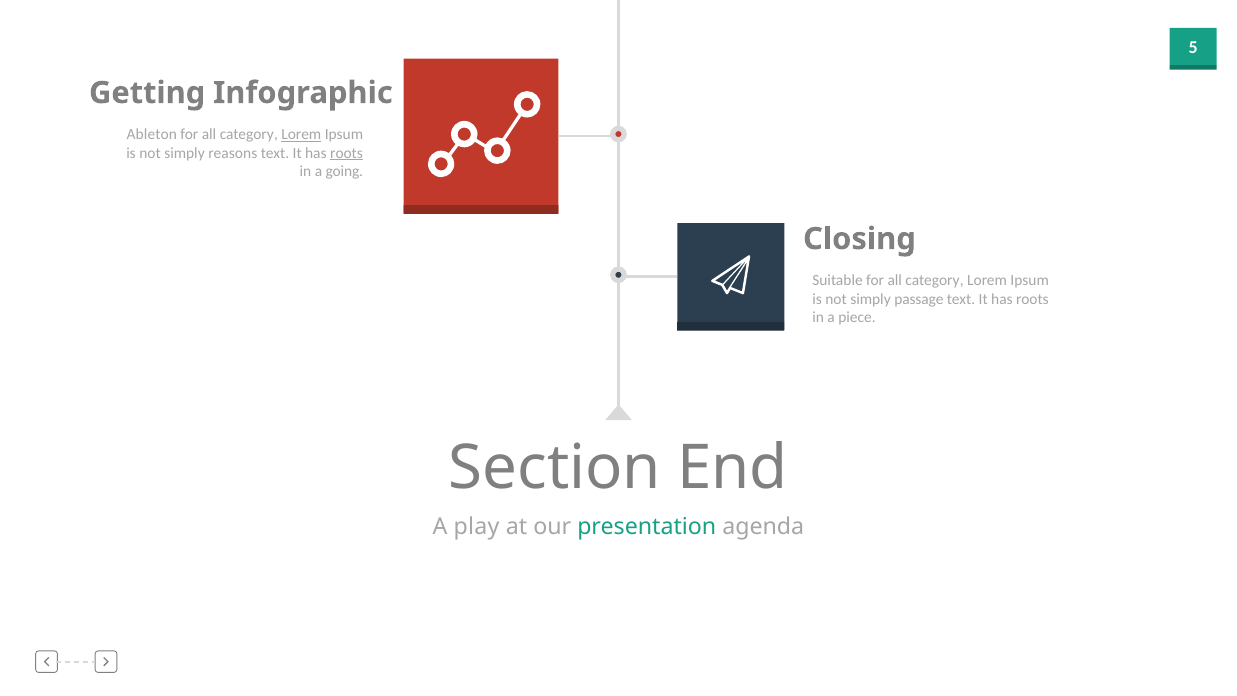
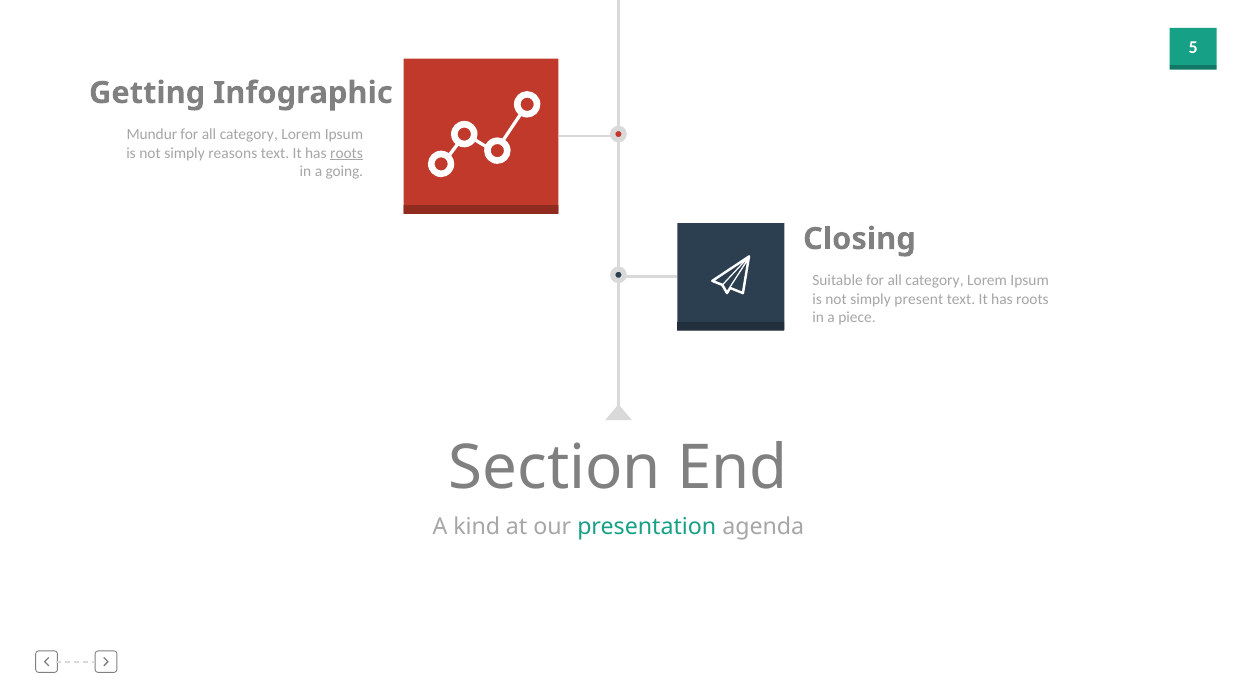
Ableton: Ableton -> Mundur
Lorem at (301, 134) underline: present -> none
passage: passage -> present
play: play -> kind
